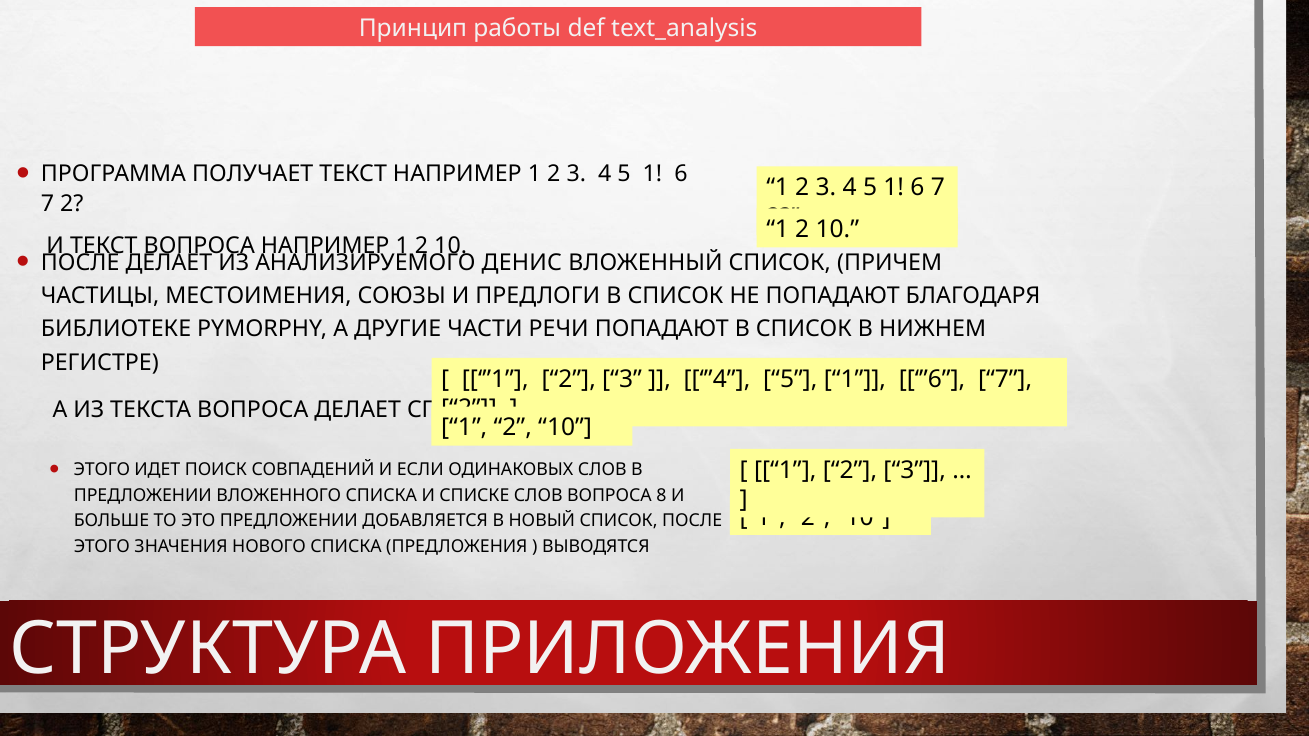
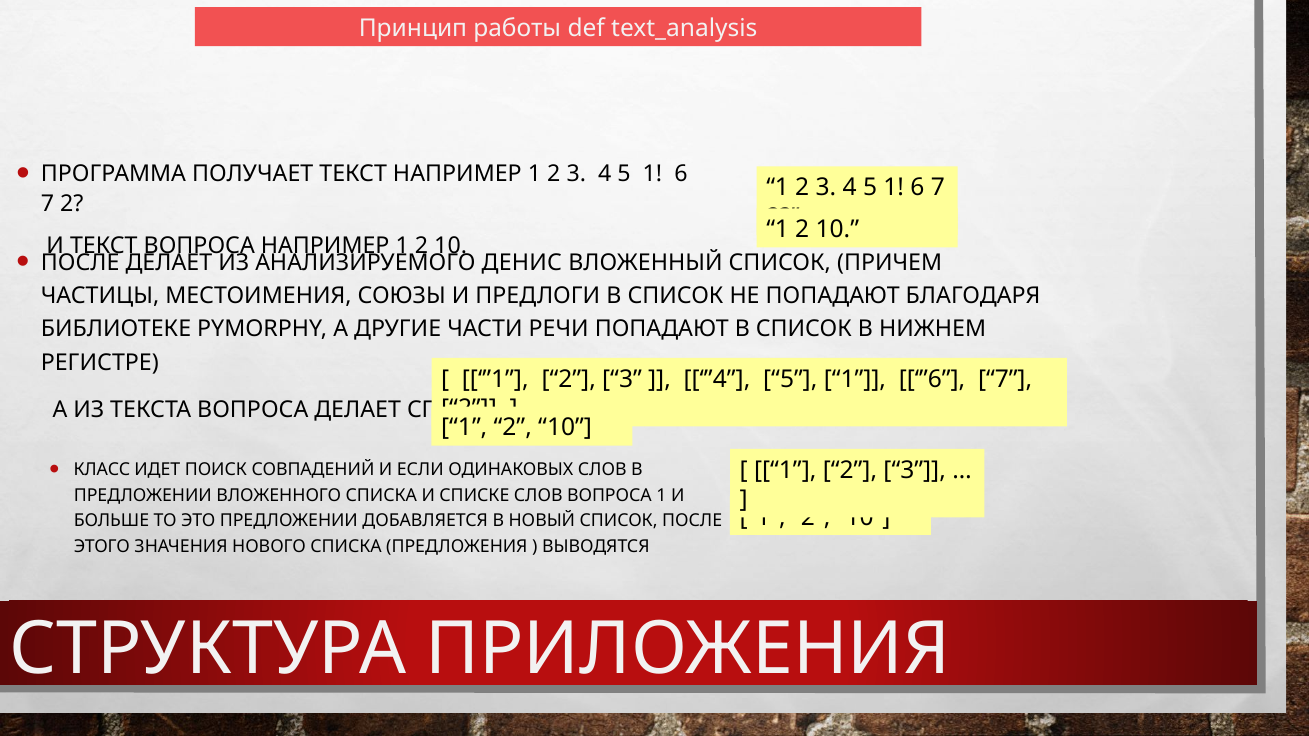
ЭТОГО at (102, 470): ЭТОГО -> КЛАСС
ВОПРОСА 8: 8 -> 1
